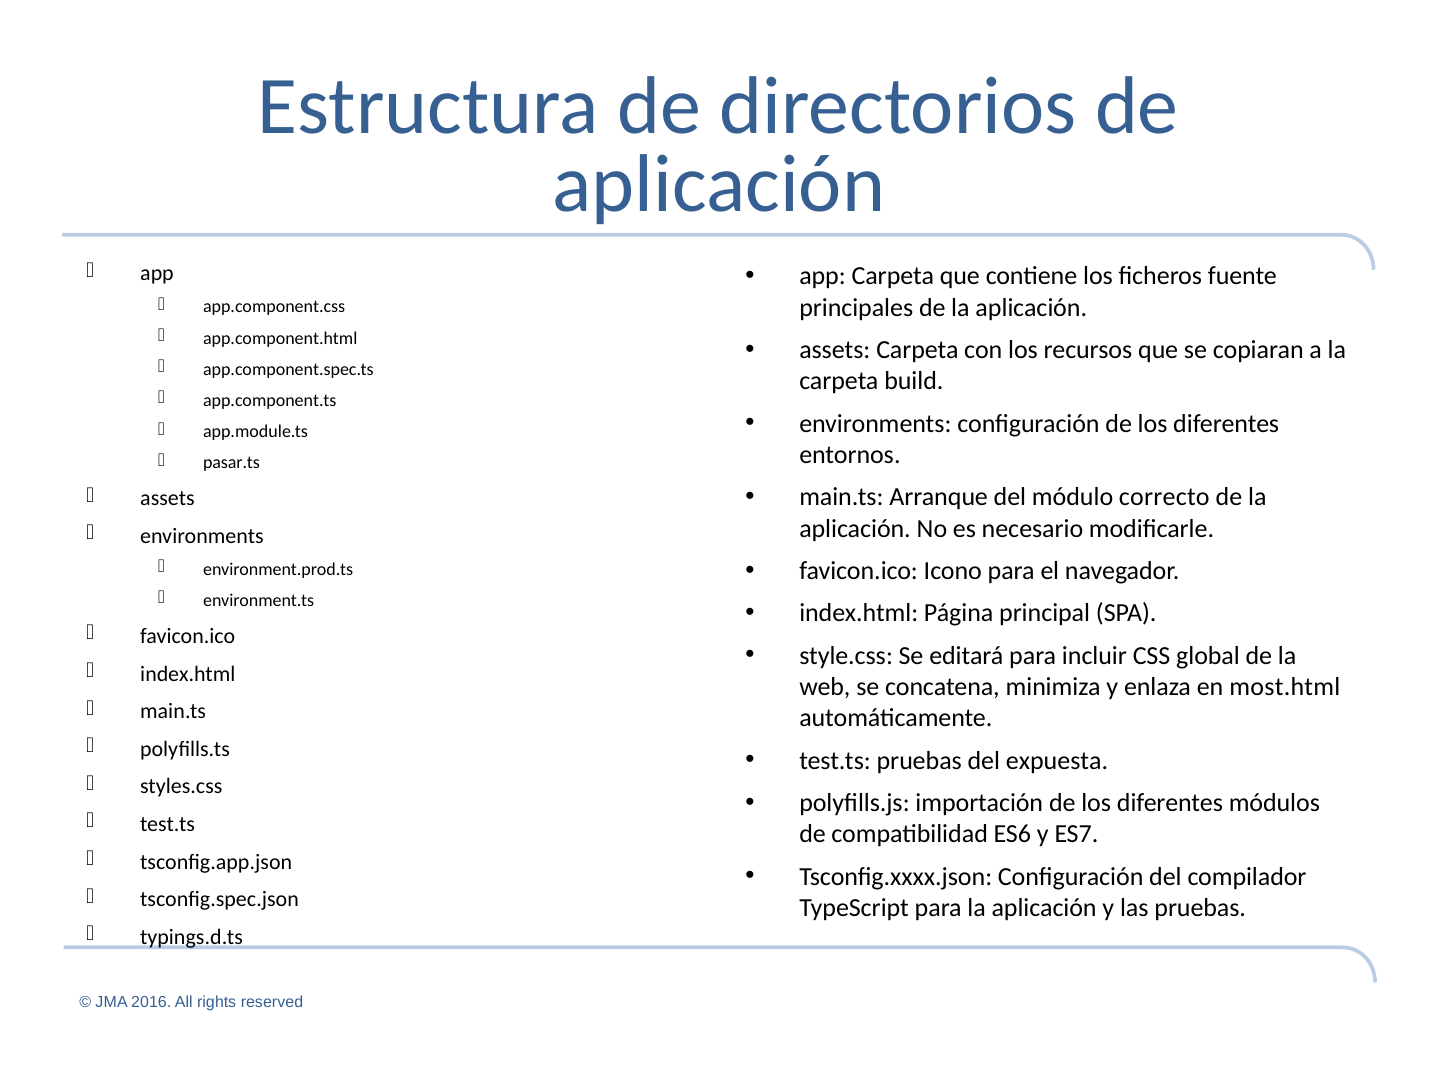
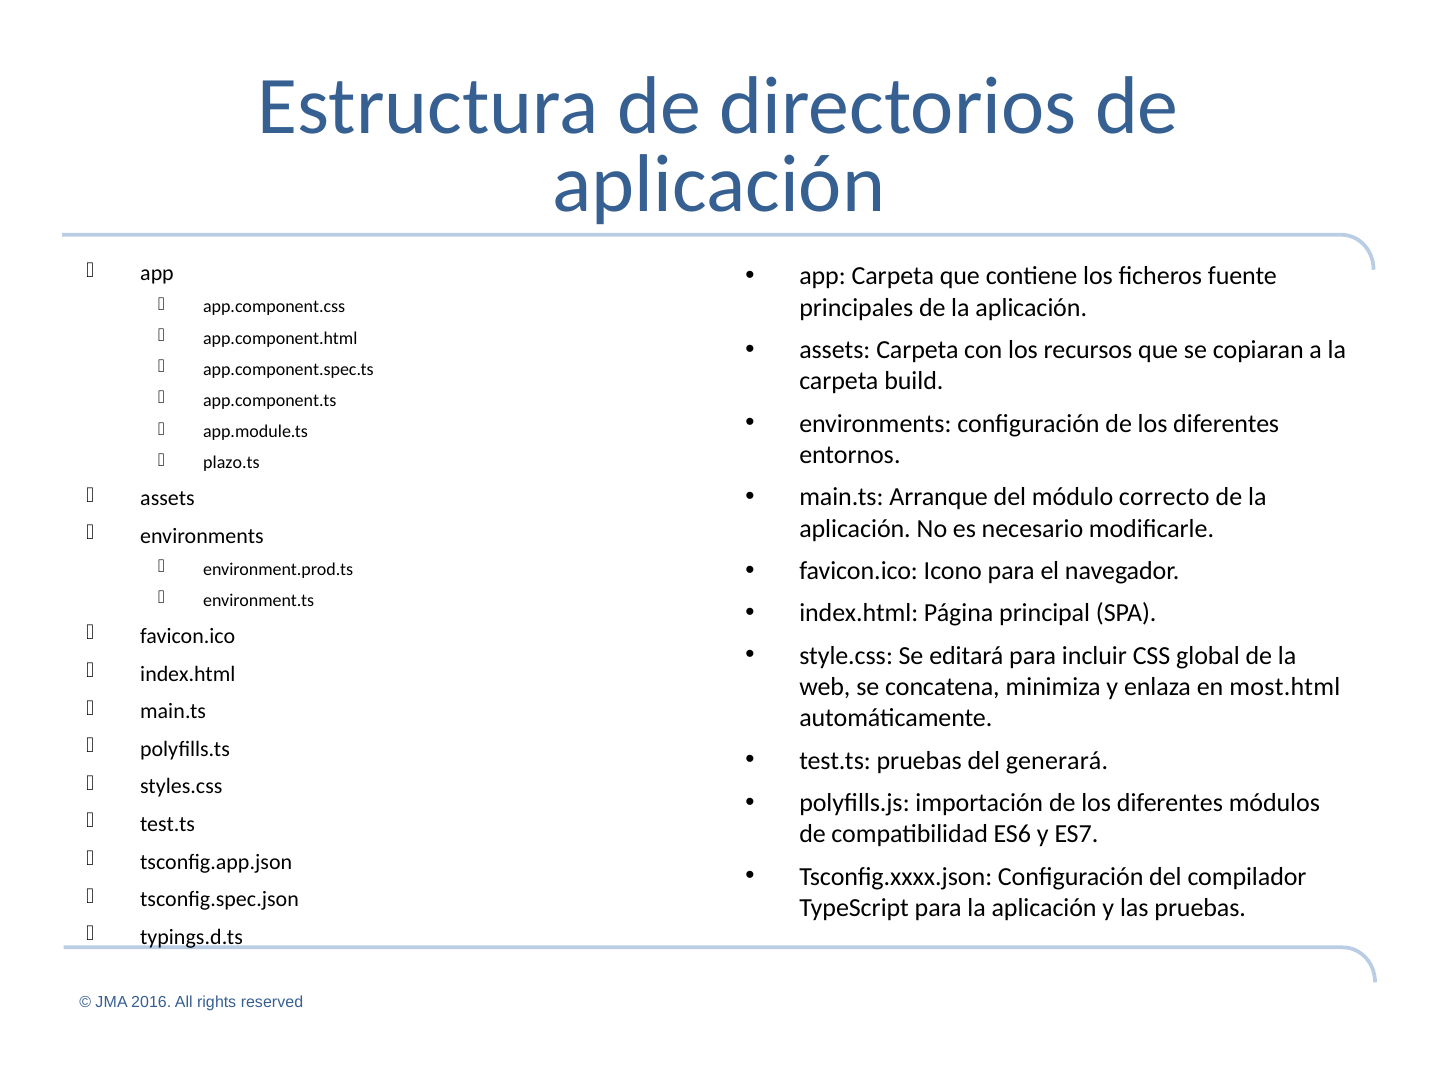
pasar.ts: pasar.ts -> plazo.ts
expuesta: expuesta -> generará
